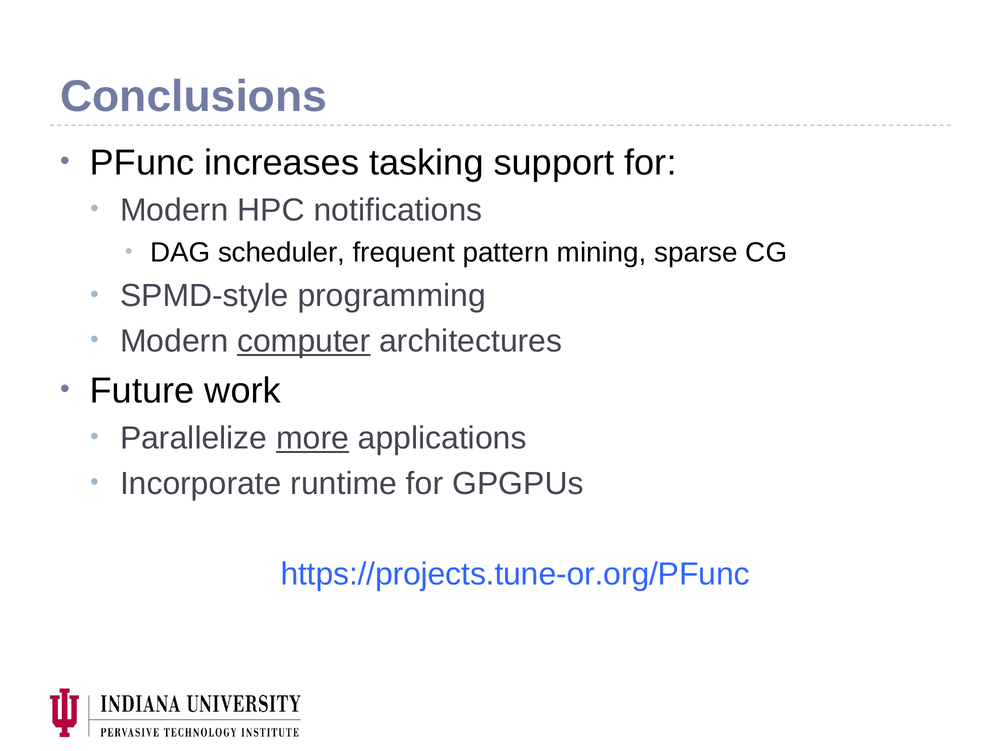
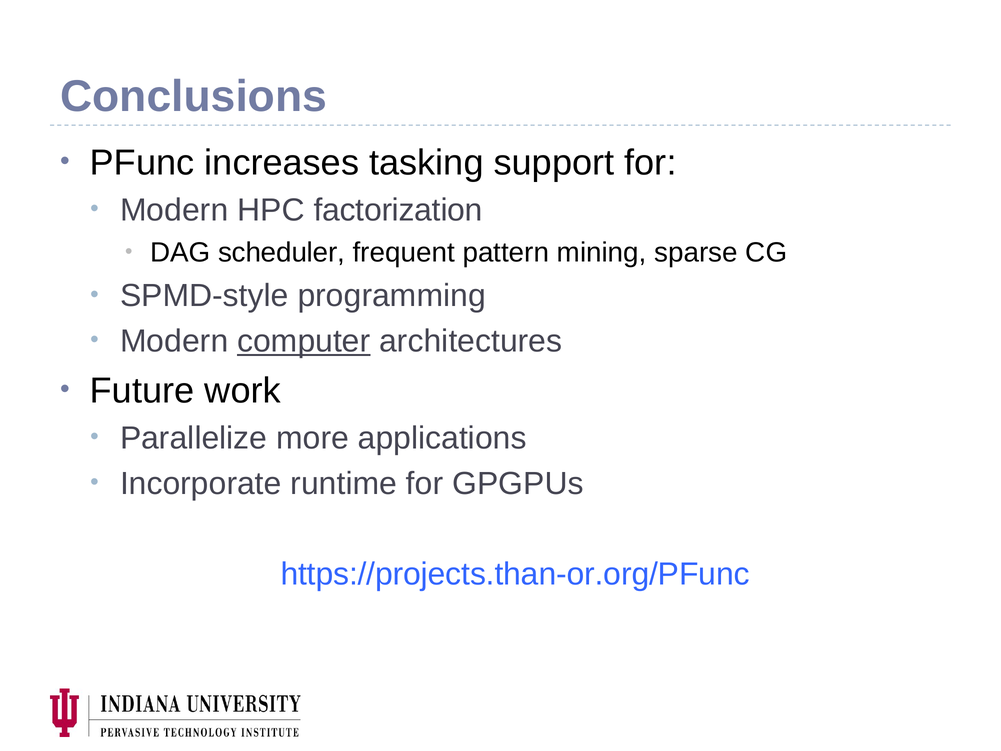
notifications: notifications -> factorization
more underline: present -> none
https://projects.tune-or.org/PFunc: https://projects.tune-or.org/PFunc -> https://projects.than-or.org/PFunc
